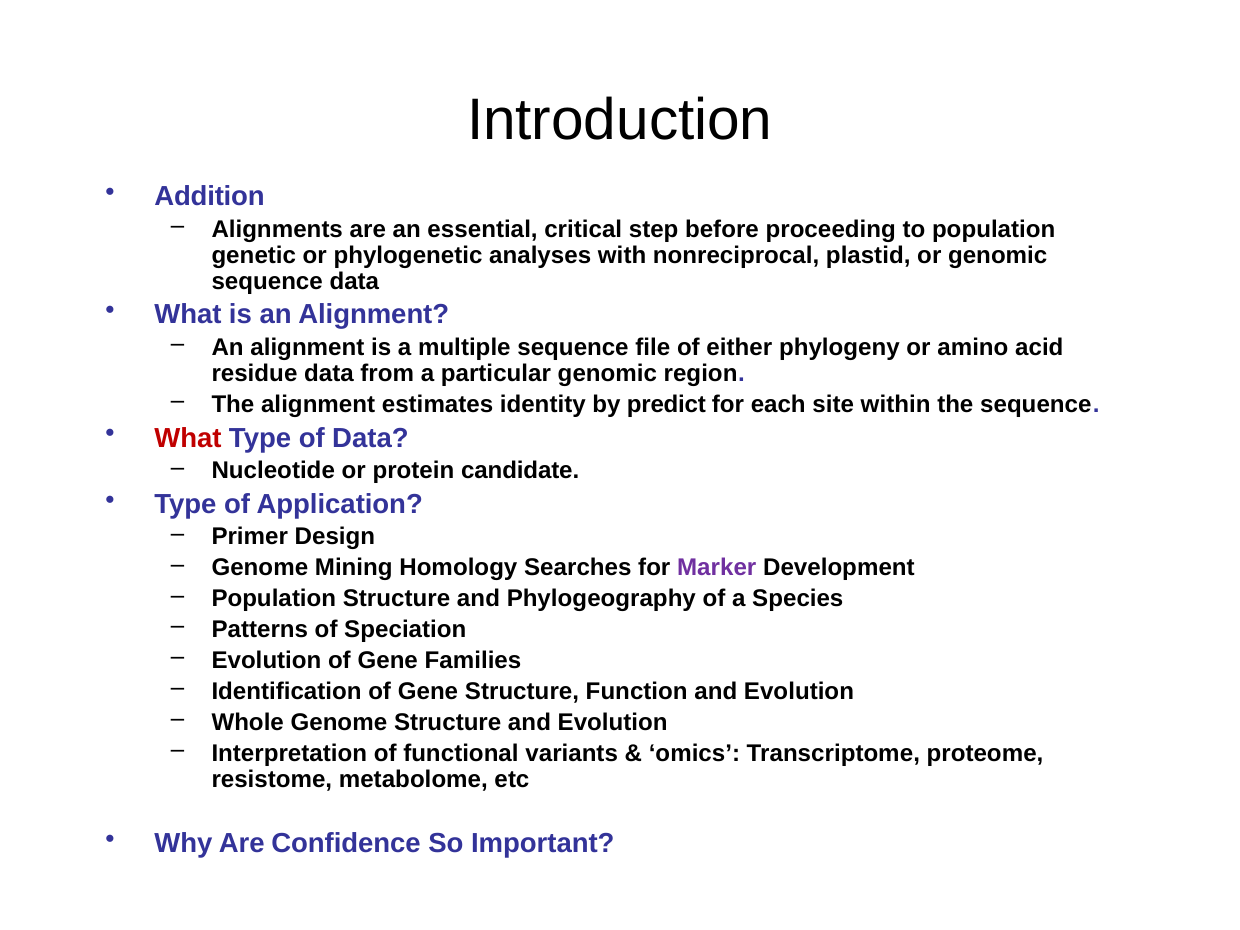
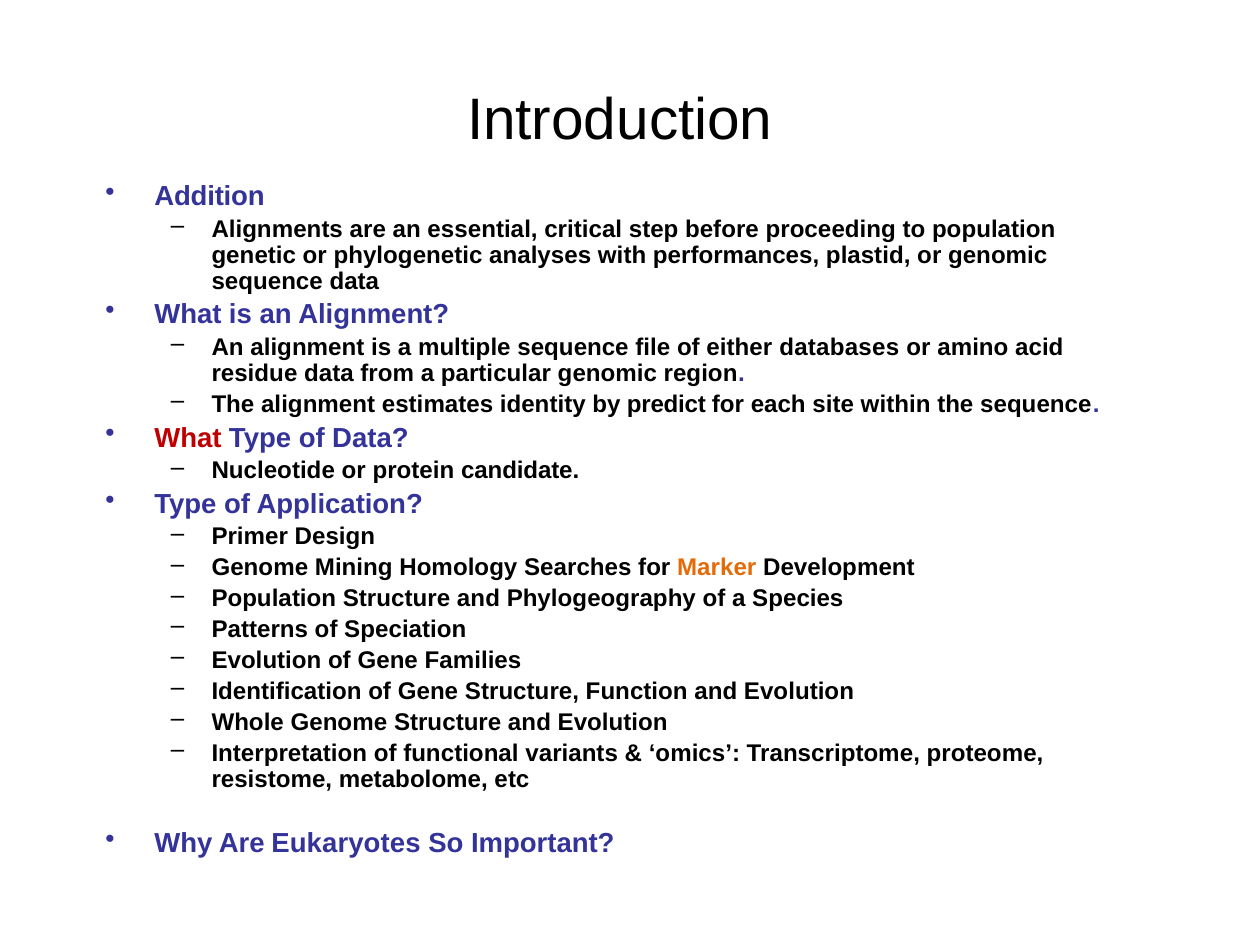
nonreciprocal: nonreciprocal -> performances
phylogeny: phylogeny -> databases
Marker colour: purple -> orange
Confidence: Confidence -> Eukaryotes
